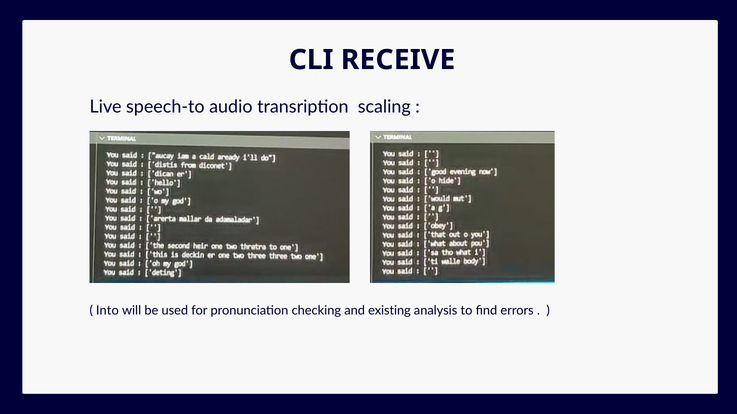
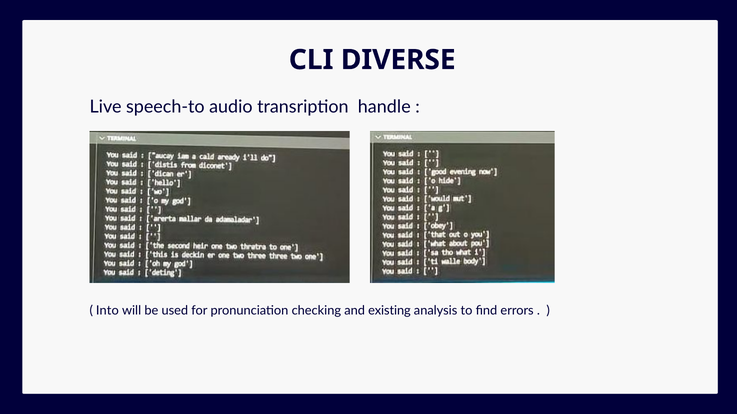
RECEIVE: RECEIVE -> DIVERSE
scaling: scaling -> handle
